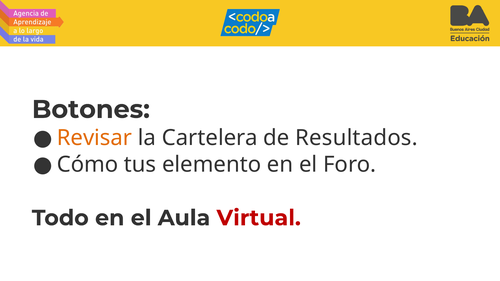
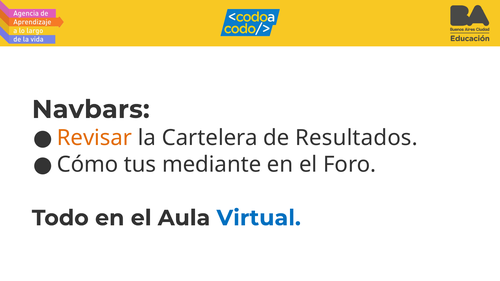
Botones: Botones -> Navbars
elemento: elemento -> mediante
Virtual colour: red -> blue
